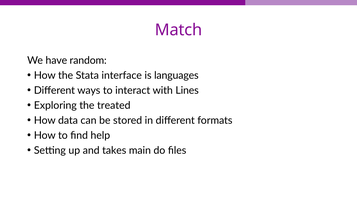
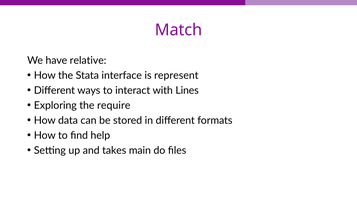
random: random -> relative
languages: languages -> represent
treated: treated -> require
